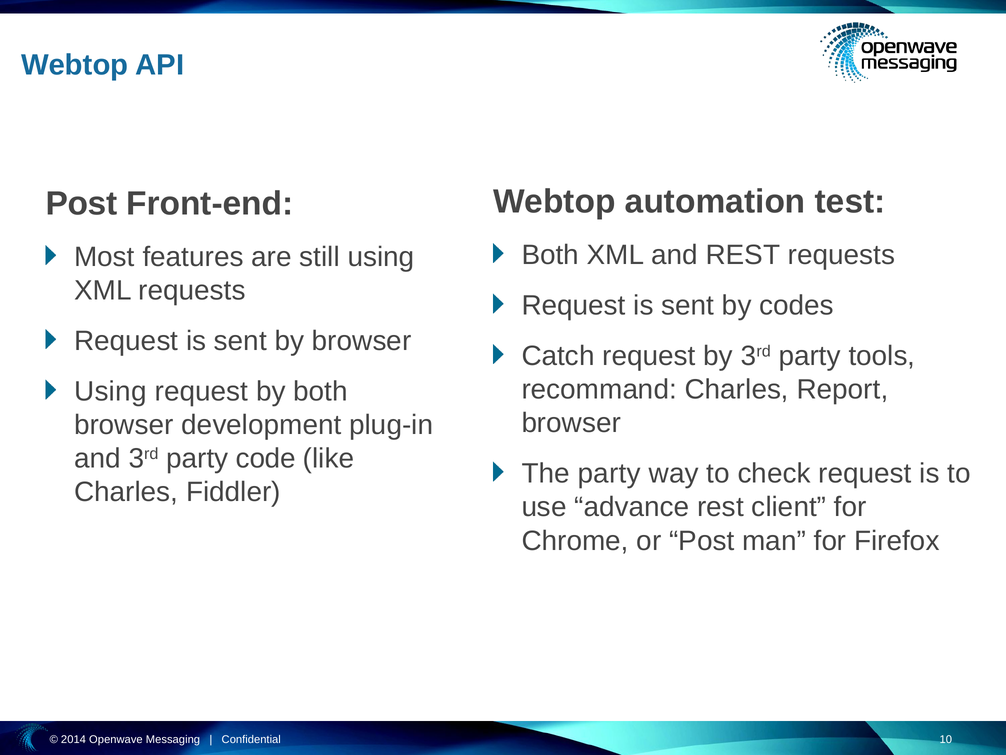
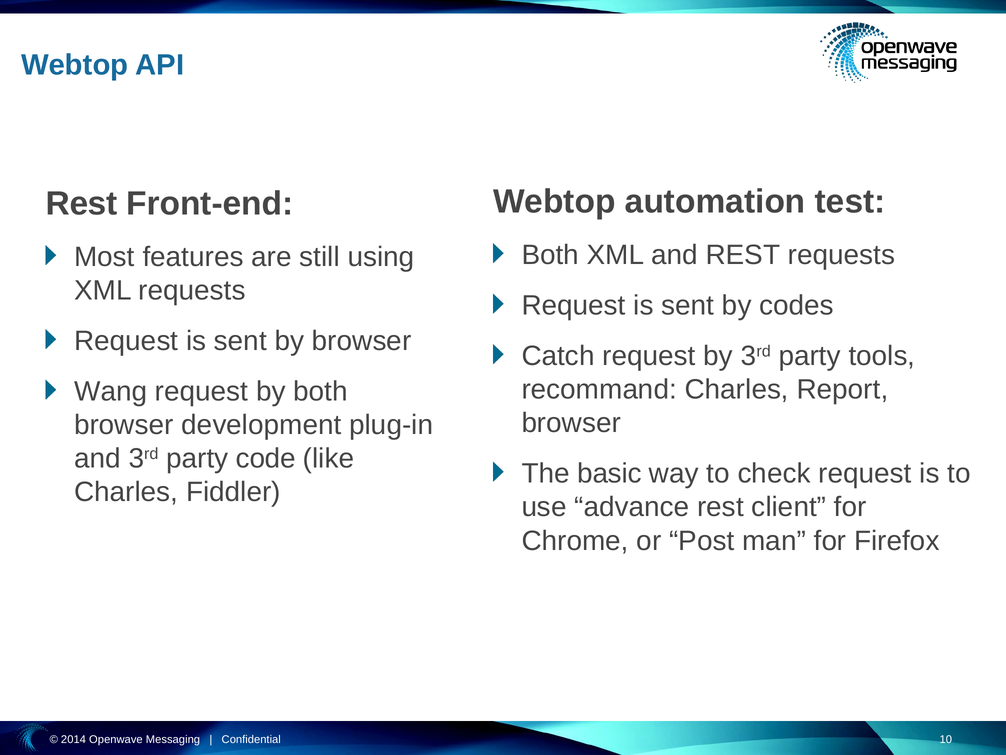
Post at (81, 204): Post -> Rest
Using at (111, 391): Using -> Wang
The party: party -> basic
